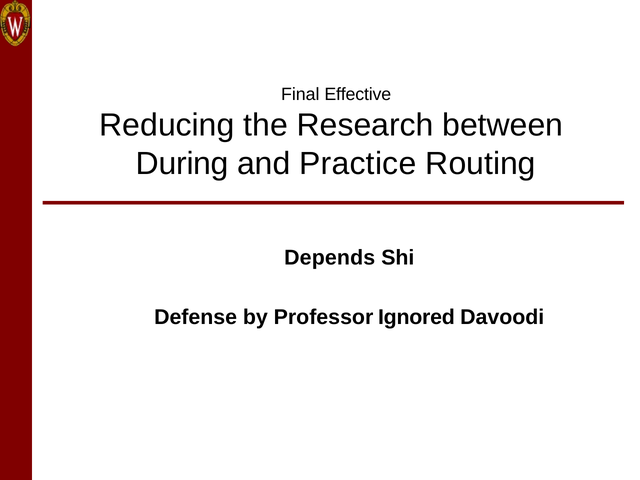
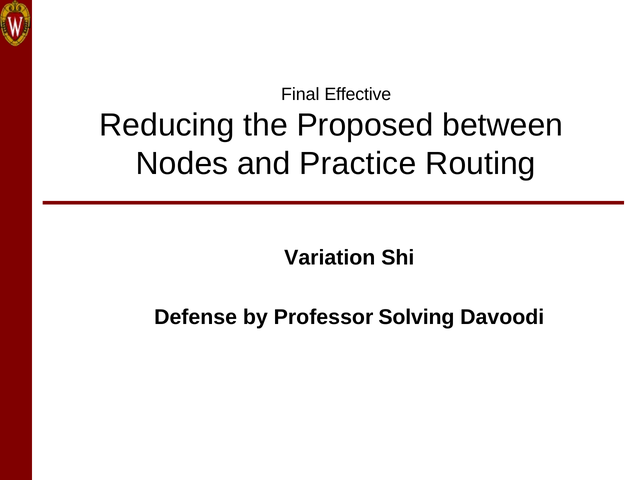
Research: Research -> Proposed
During: During -> Nodes
Depends: Depends -> Variation
Ignored: Ignored -> Solving
